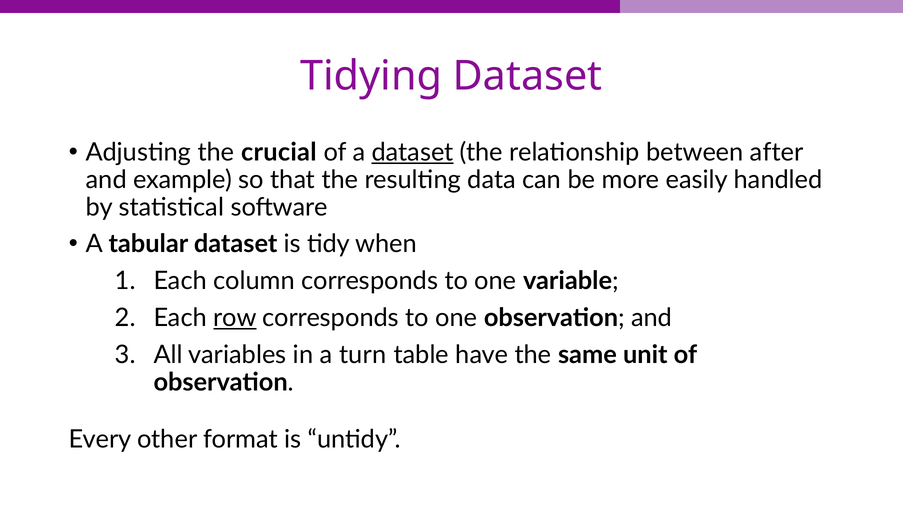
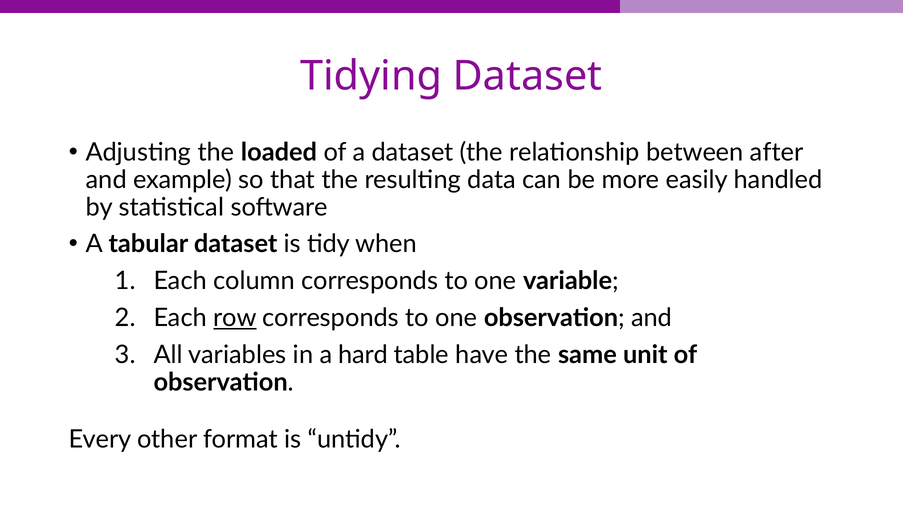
crucial: crucial -> loaded
dataset at (413, 152) underline: present -> none
turn: turn -> hard
